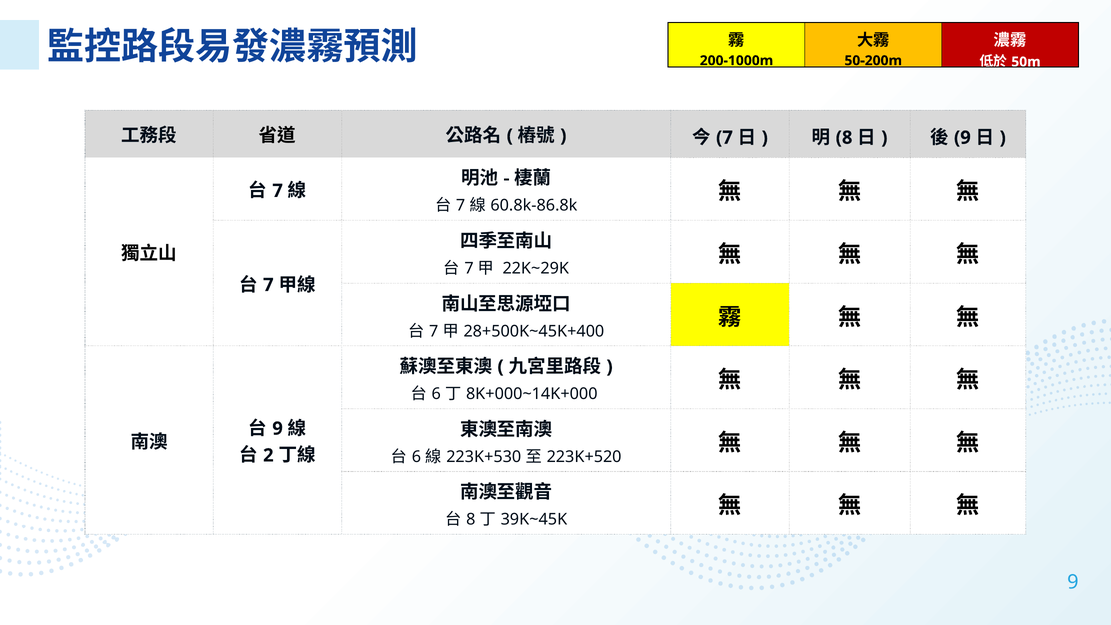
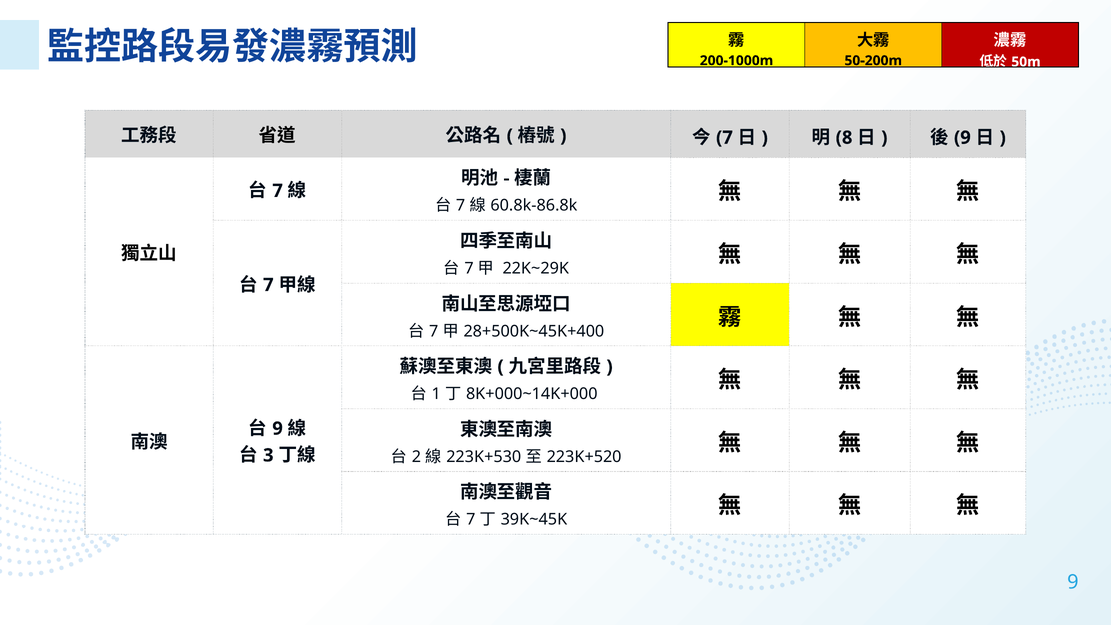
6 at (436, 394): 6 -> 1
2: 2 -> 3
6 at (416, 457): 6 -> 2
8 at (471, 519): 8 -> 7
